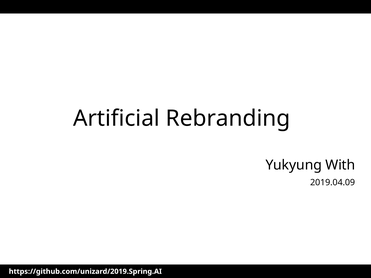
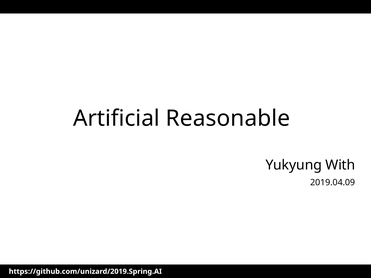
Rebranding: Rebranding -> Reasonable
